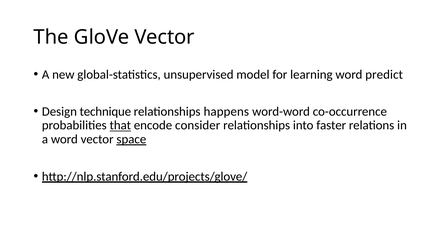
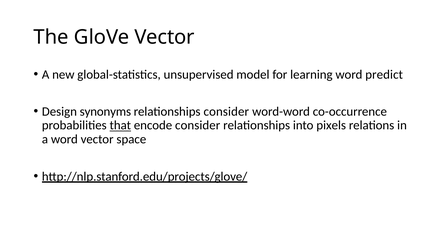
technique: technique -> synonyms
relationships happens: happens -> consider
faster: faster -> pixels
space underline: present -> none
